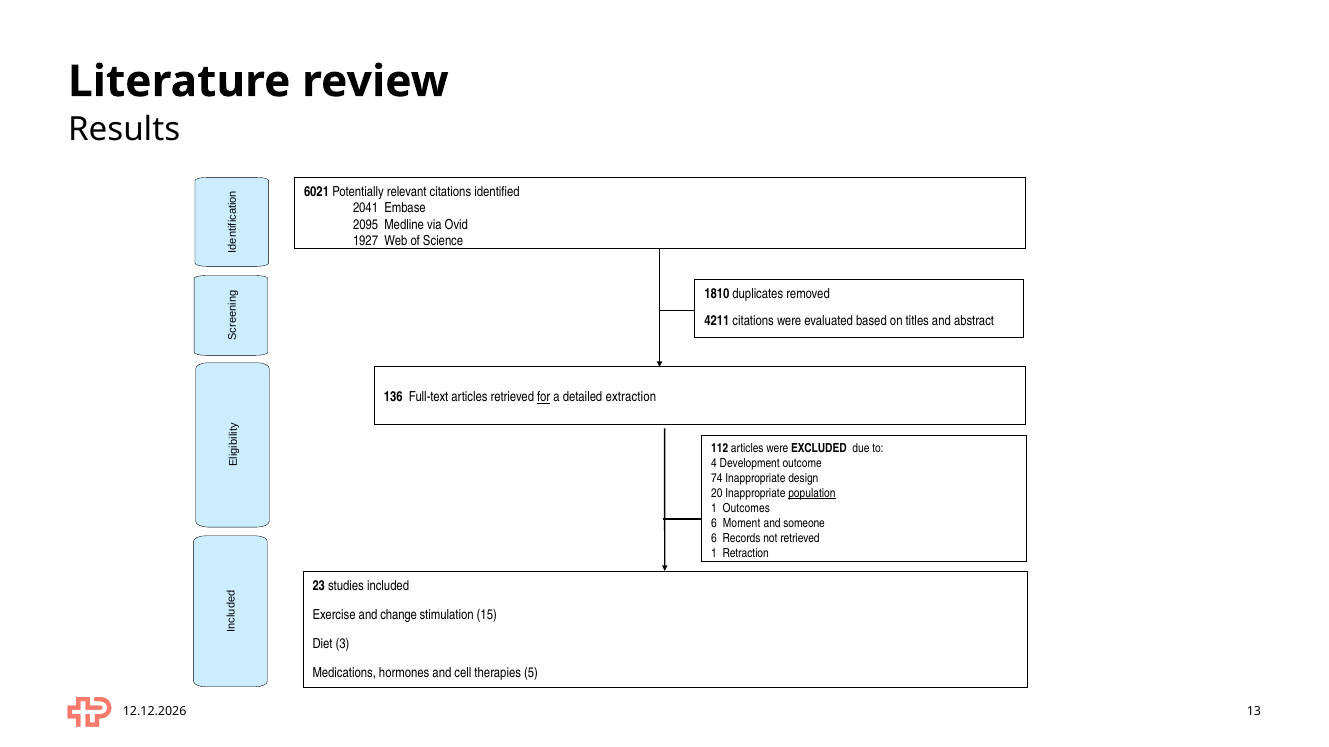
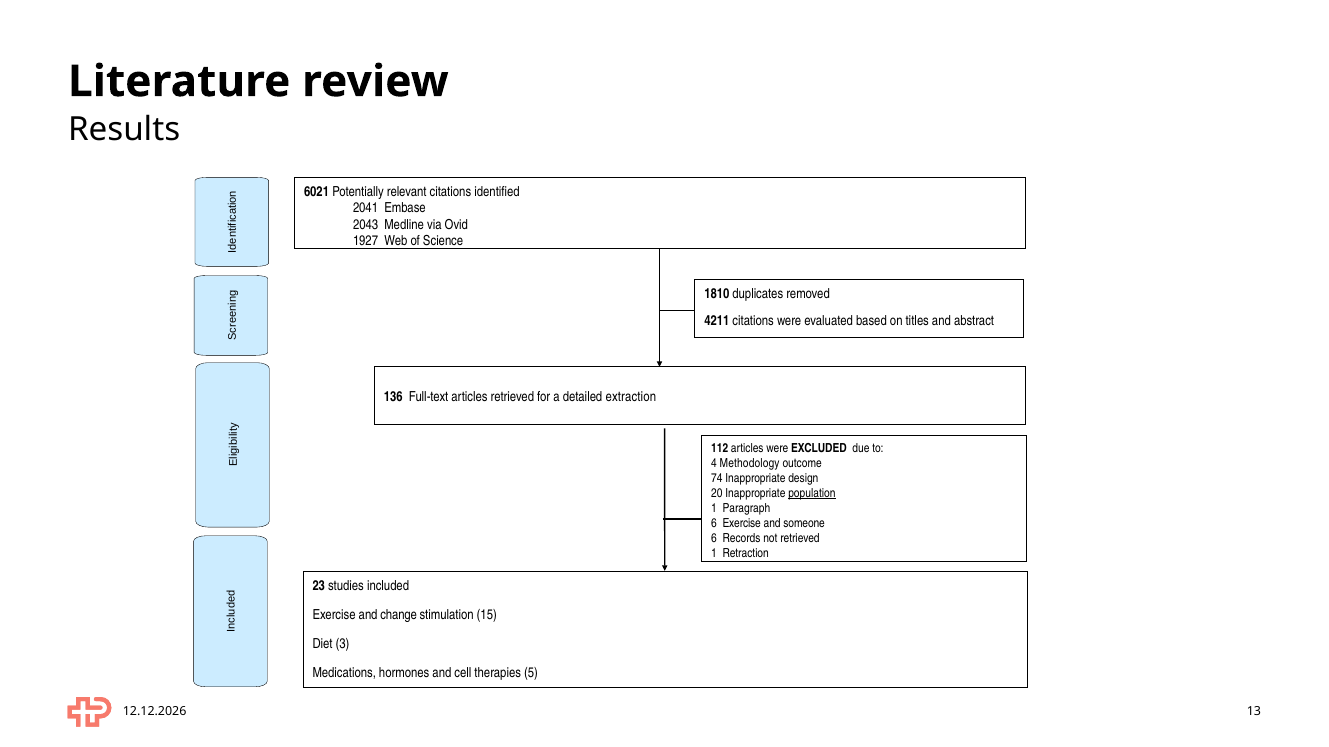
2095: 2095 -> 2043
for underline: present -> none
Development: Development -> Methodology
Outcomes: Outcomes -> Paragraph
6 Moment: Moment -> Exercise
